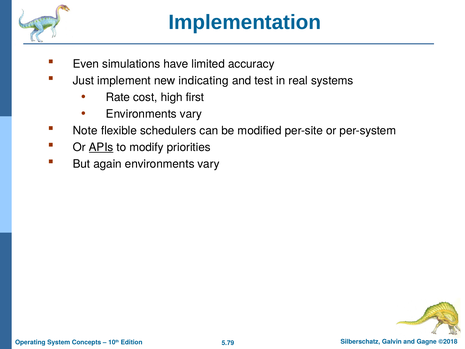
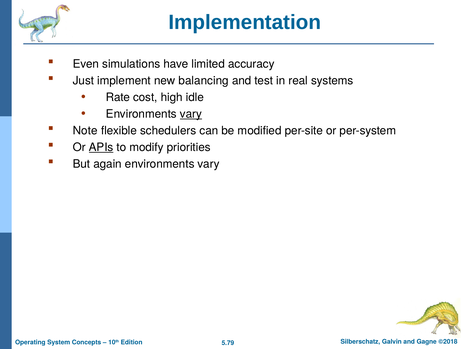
indicating: indicating -> balancing
first: first -> idle
vary at (191, 114) underline: none -> present
